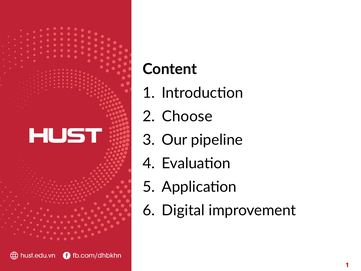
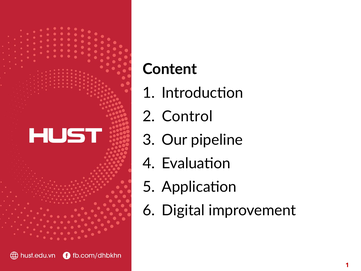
Choose: Choose -> Control
